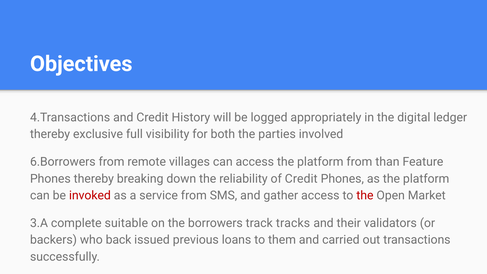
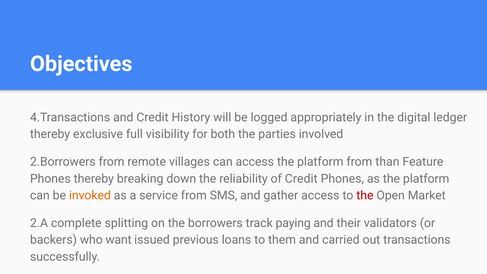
6.Borrowers: 6.Borrowers -> 2.Borrowers
invoked colour: red -> orange
3.A: 3.A -> 2.A
suitable: suitable -> splitting
tracks: tracks -> paying
back: back -> want
